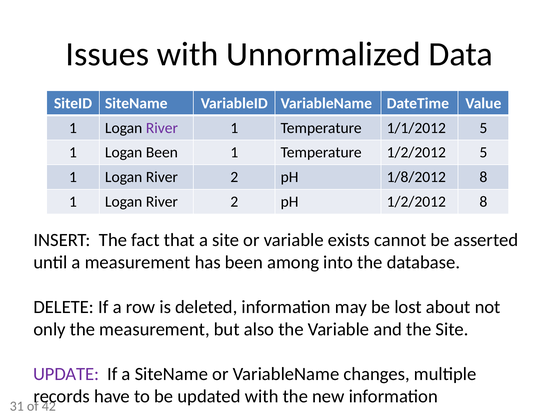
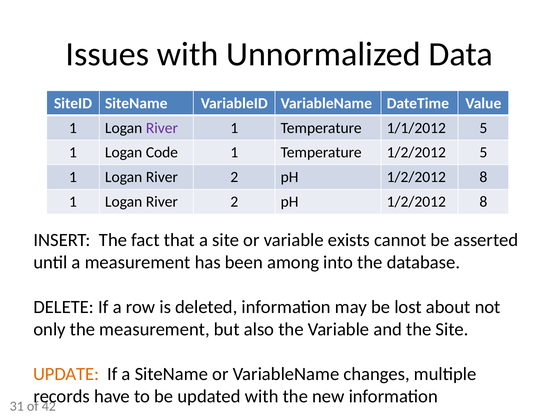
Logan Been: Been -> Code
1/8/2012 at (416, 177): 1/8/2012 -> 1/2/2012
UPDATE colour: purple -> orange
